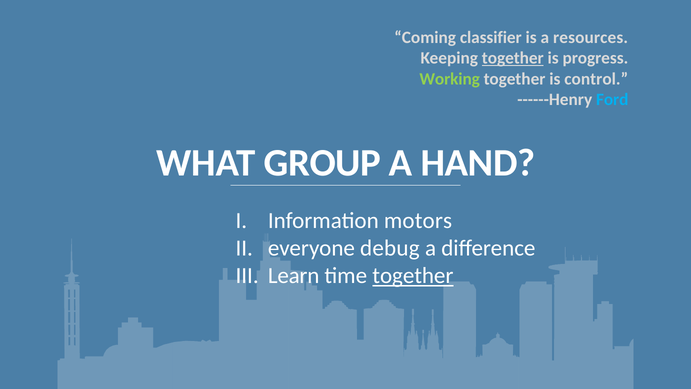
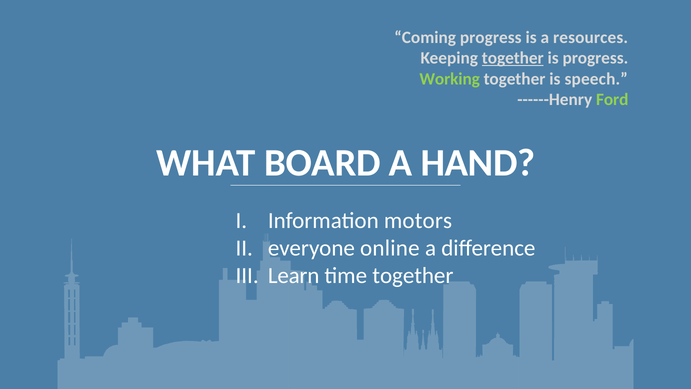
Coming classifier: classifier -> progress
control: control -> speech
Ford colour: light blue -> light green
GROUP: GROUP -> BOARD
debug: debug -> online
together at (413, 276) underline: present -> none
